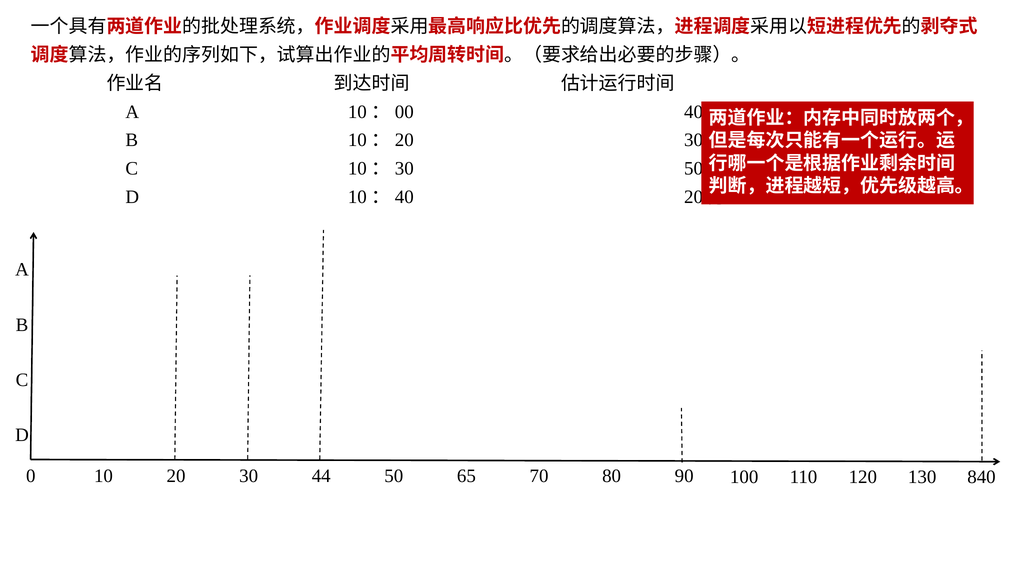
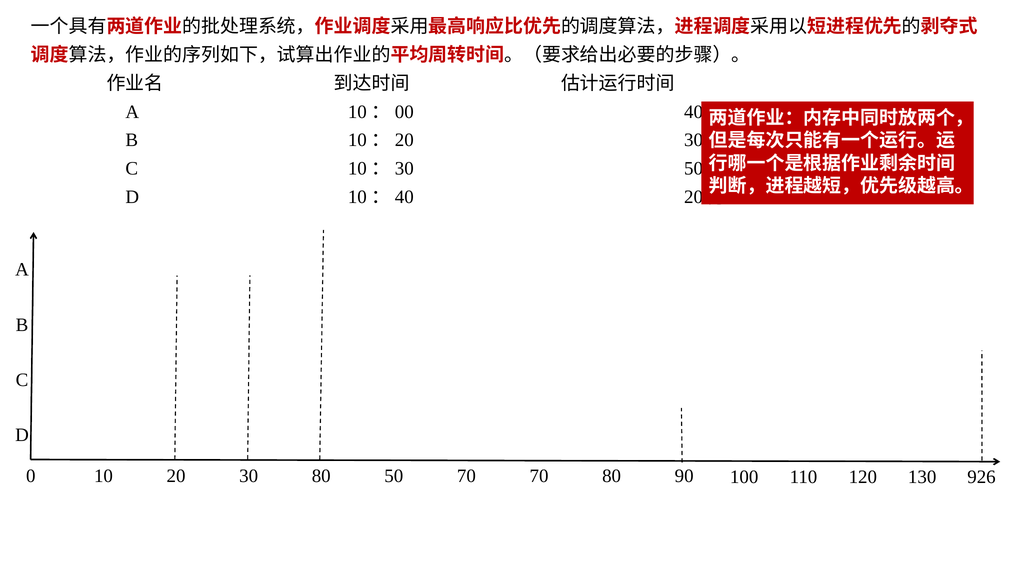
30 44: 44 -> 80
50 65: 65 -> 70
840: 840 -> 926
